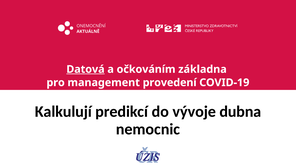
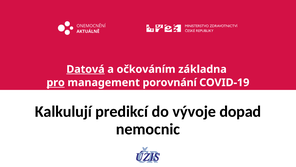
pro underline: none -> present
provedení: provedení -> porovnání
dubna: dubna -> dopad
